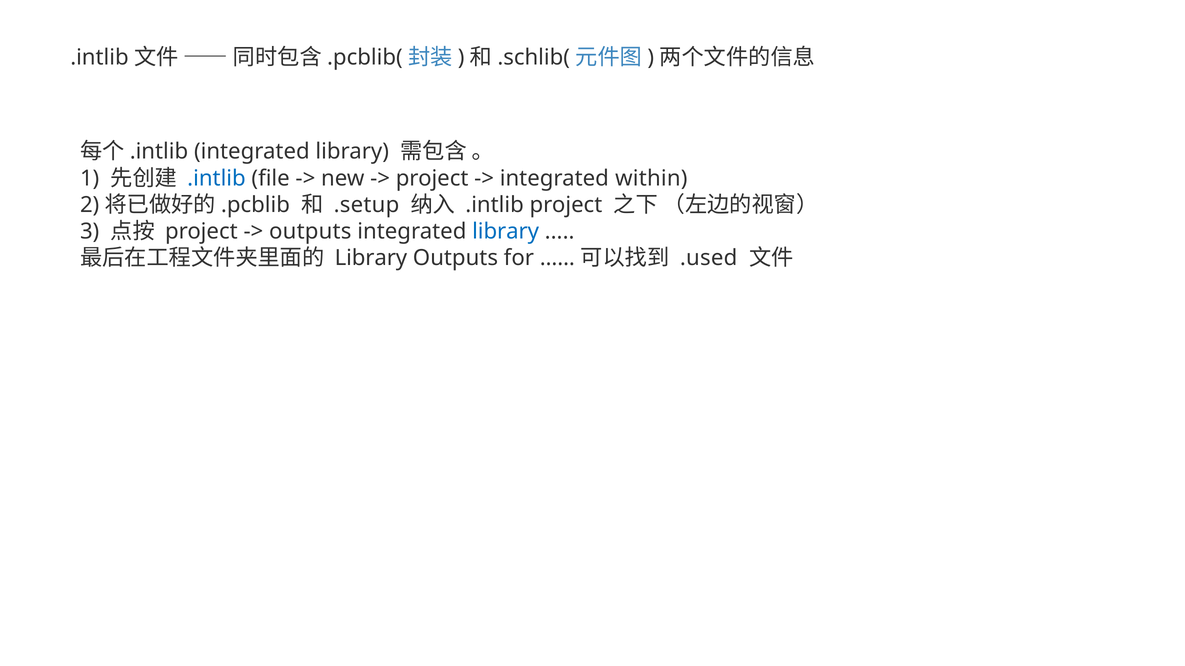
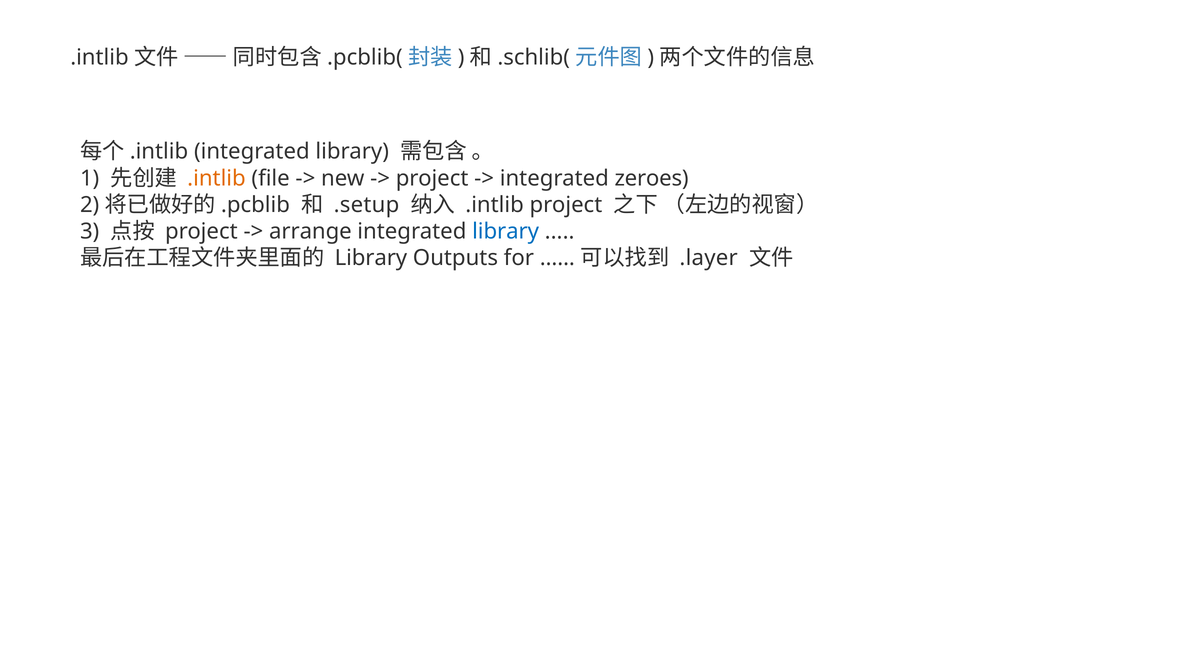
.intlib at (216, 178) colour: blue -> orange
within: within -> zeroes
outputs at (310, 232): outputs -> arrange
.used: .used -> .layer
